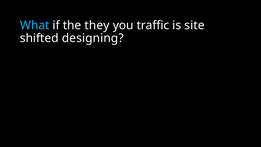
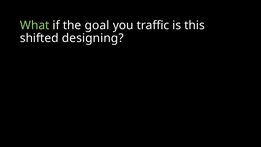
What colour: light blue -> light green
they: they -> goal
site: site -> this
